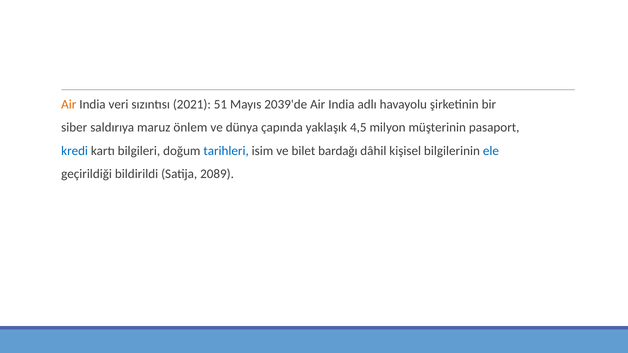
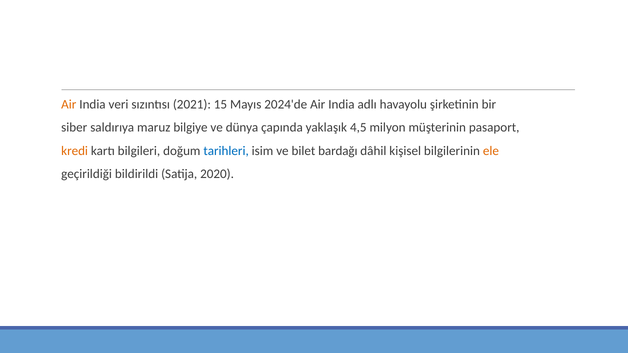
51: 51 -> 15
2039'de: 2039'de -> 2024'de
önlem: önlem -> bilgiye
kredi colour: blue -> orange
ele colour: blue -> orange
2089: 2089 -> 2020
